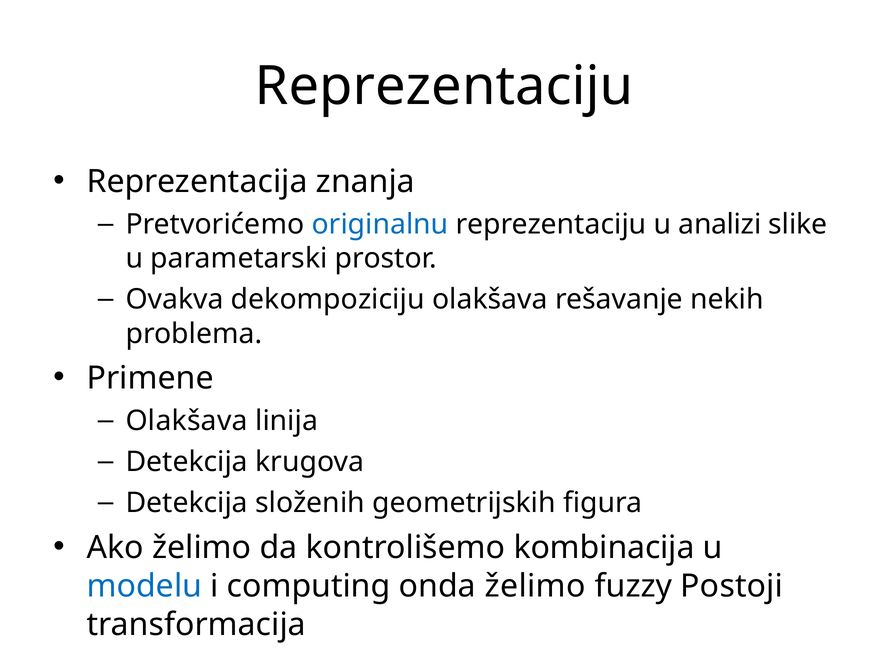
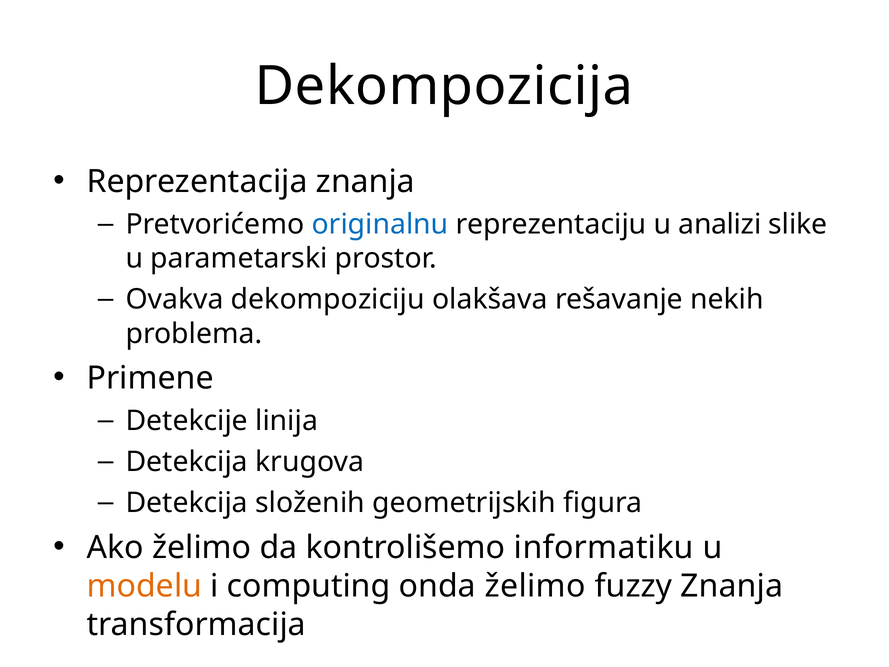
Reprezentaciju at (444, 86): Reprezentaciju -> Dekompozicija
Olakšava at (187, 421): Olakšava -> Detekcije
kombinacija: kombinacija -> informatiku
modelu colour: blue -> orange
fuzzy Postoji: Postoji -> Znanja
